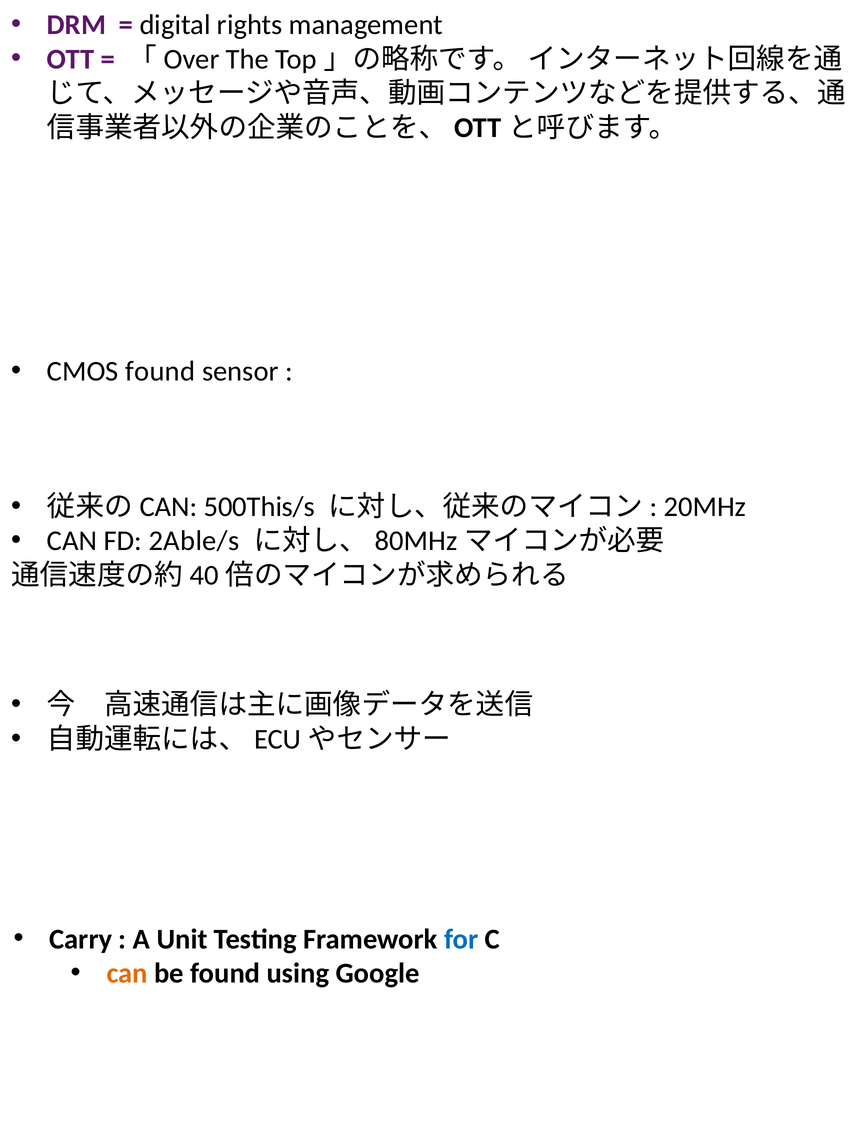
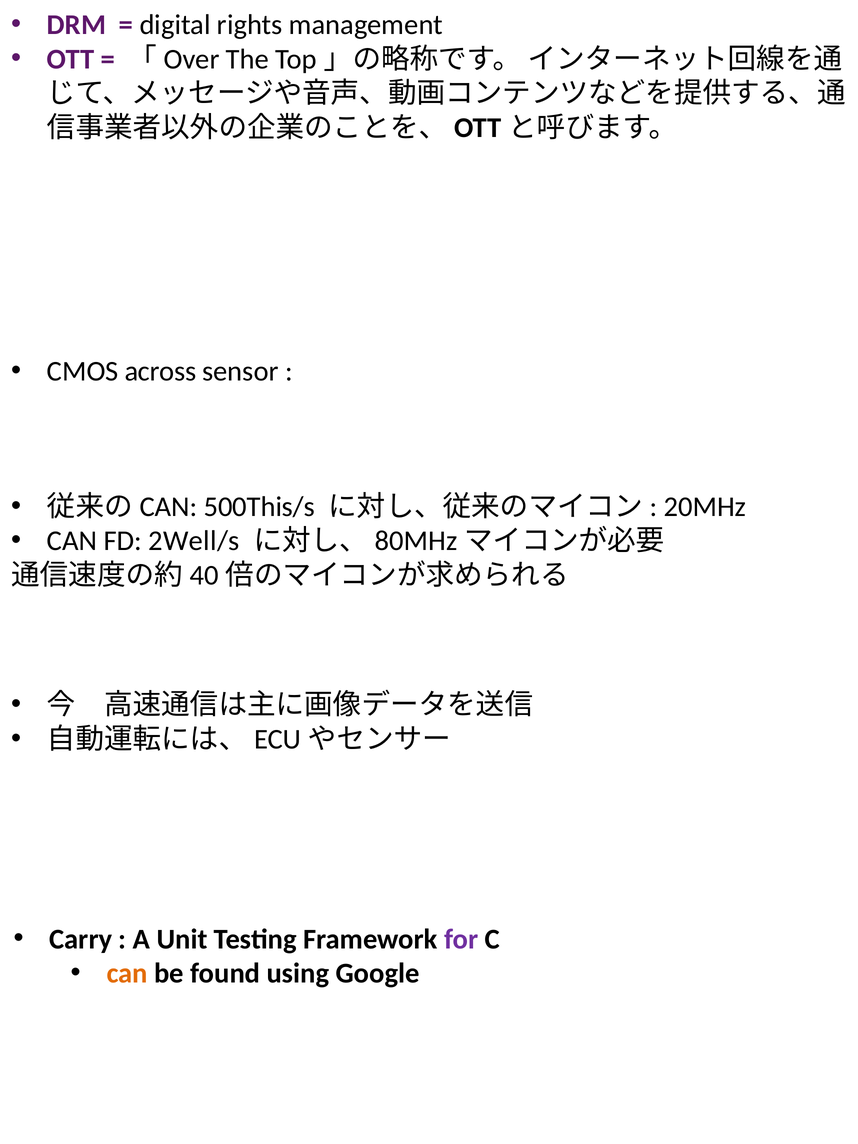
CMOS found: found -> across
2Able/s: 2Able/s -> 2Well/s
for colour: blue -> purple
